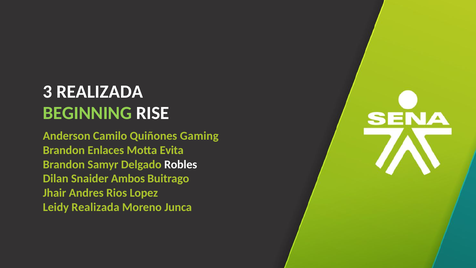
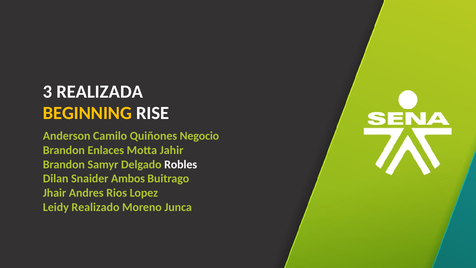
BEGINNING colour: light green -> yellow
Gaming: Gaming -> Negocio
Evita: Evita -> Jahir
Leidy Realizada: Realizada -> Realizado
